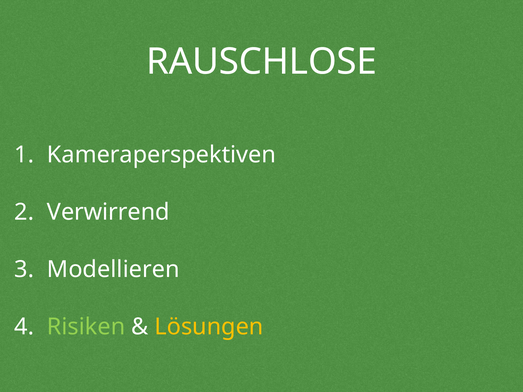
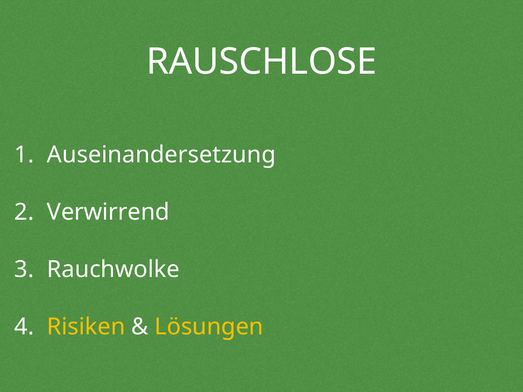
Kameraperspektiven: Kameraperspektiven -> Auseinandersetzung
Modellieren: Modellieren -> Rauchwolke
Risiken colour: light green -> yellow
